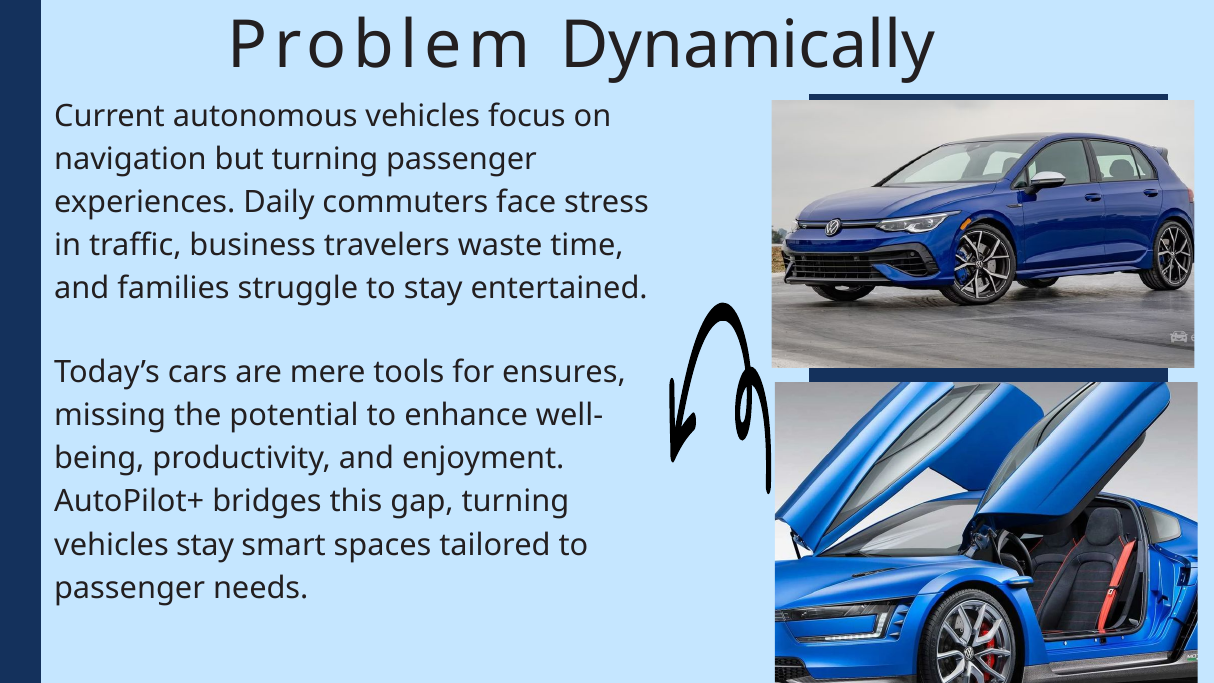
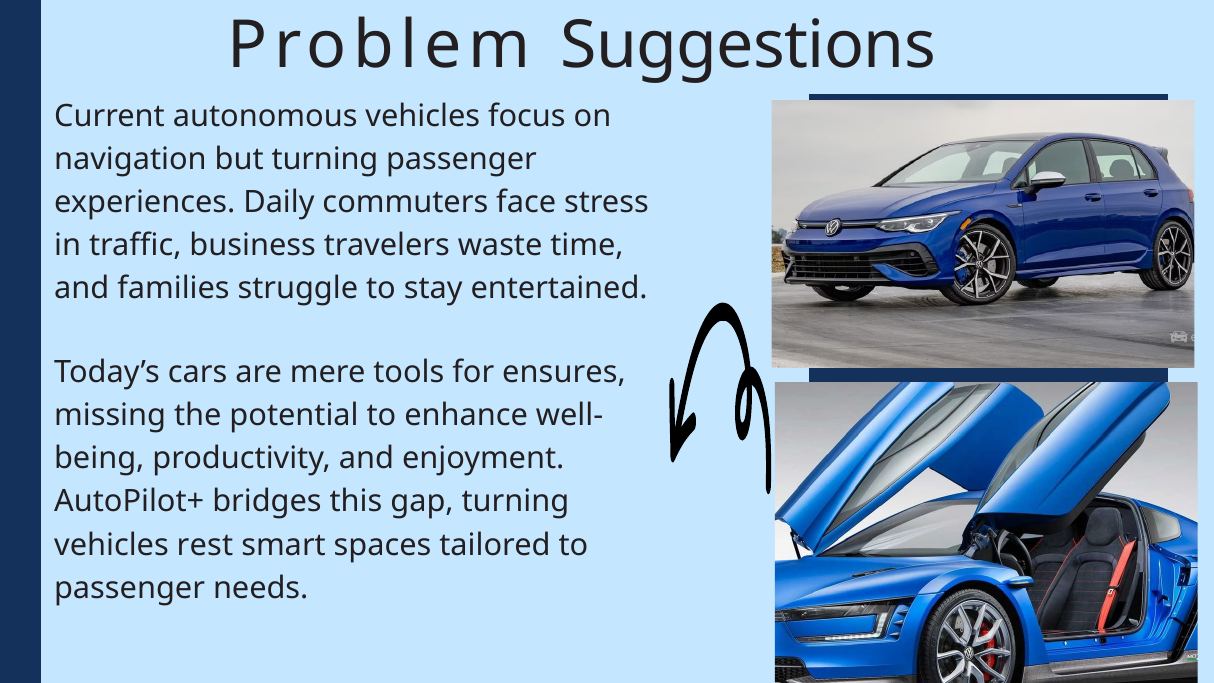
Dynamically: Dynamically -> Suggestions
vehicles stay: stay -> rest
